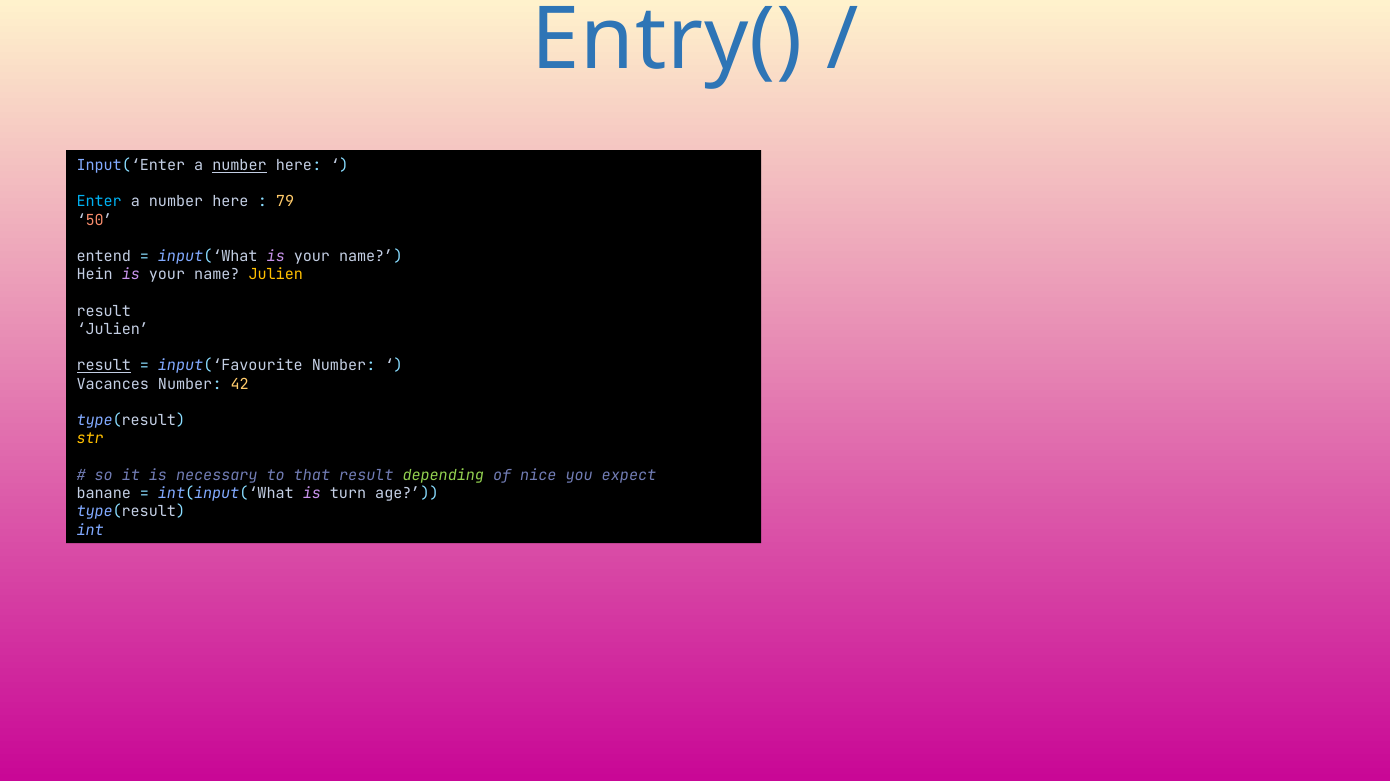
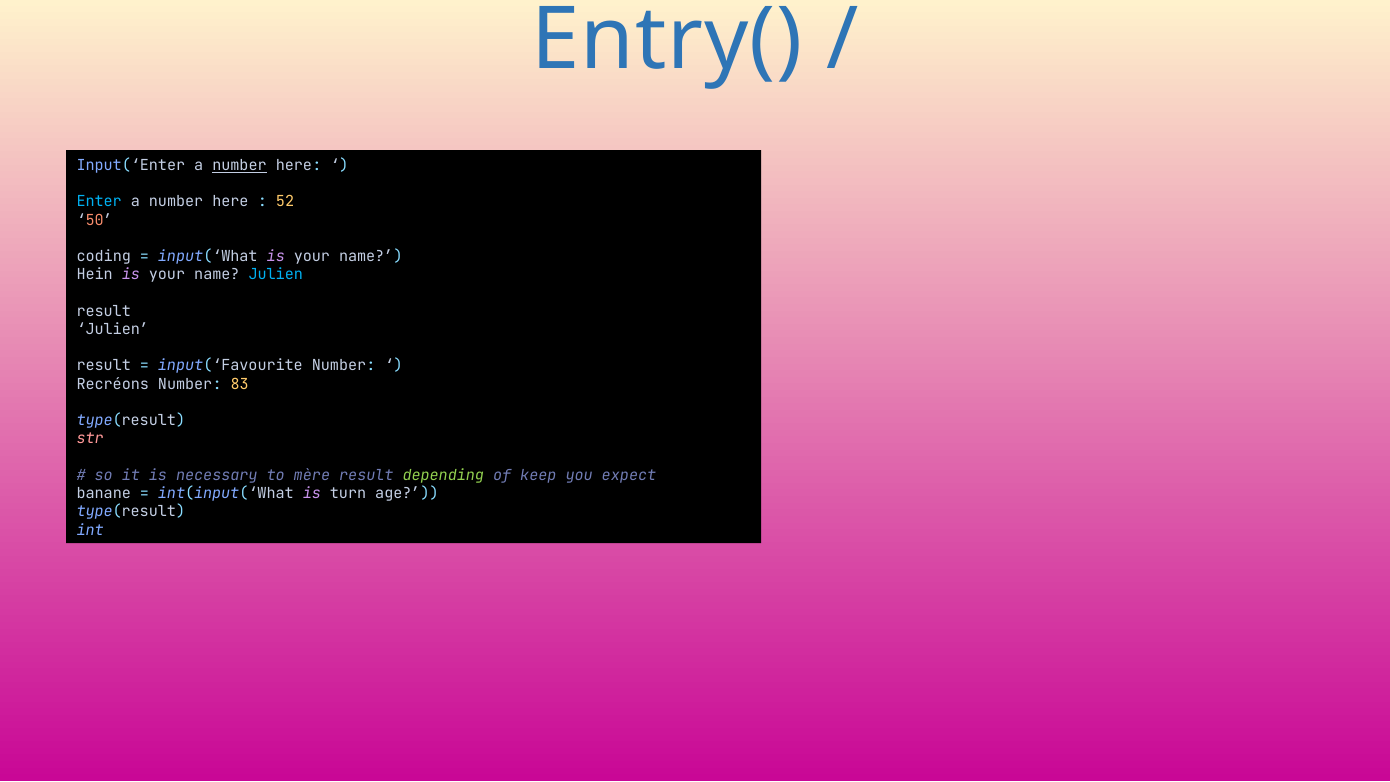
79: 79 -> 52
entend: entend -> coding
Julien at (276, 275) colour: yellow -> light blue
result at (104, 366) underline: present -> none
Vacances: Vacances -> Recréons
42: 42 -> 83
str colour: yellow -> pink
that: that -> mère
nice: nice -> keep
